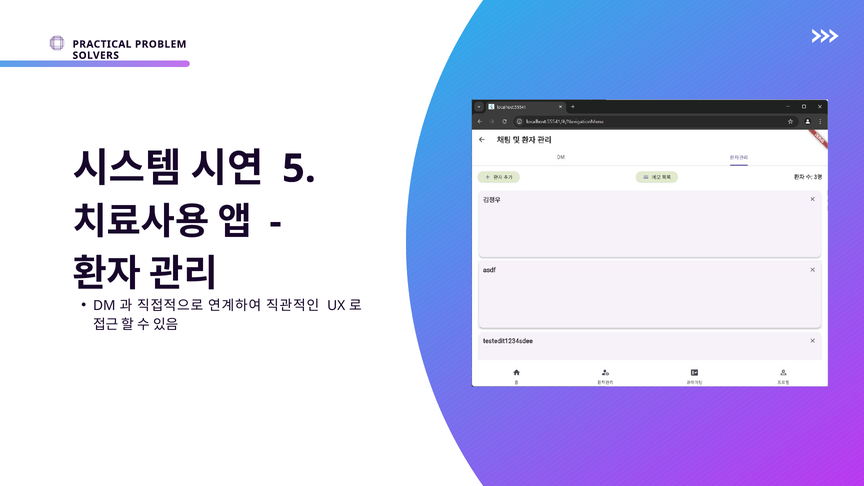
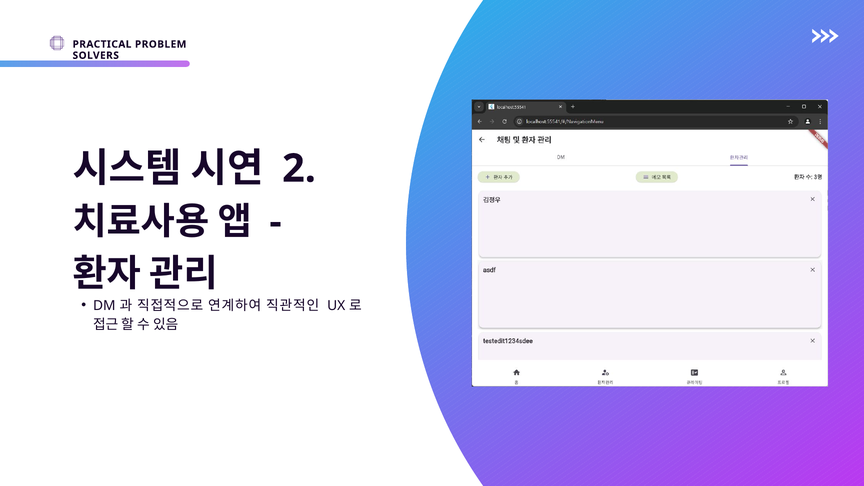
5: 5 -> 2
